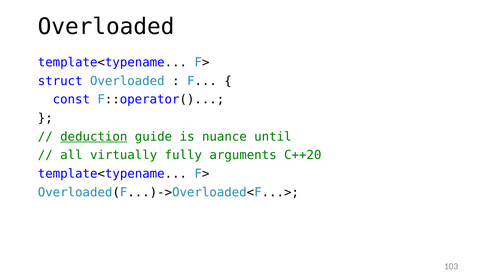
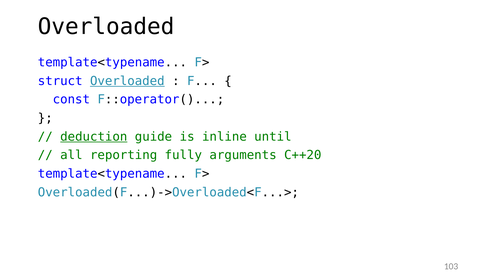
Overloaded at (127, 81) underline: none -> present
nuance: nuance -> inline
virtually: virtually -> reporting
